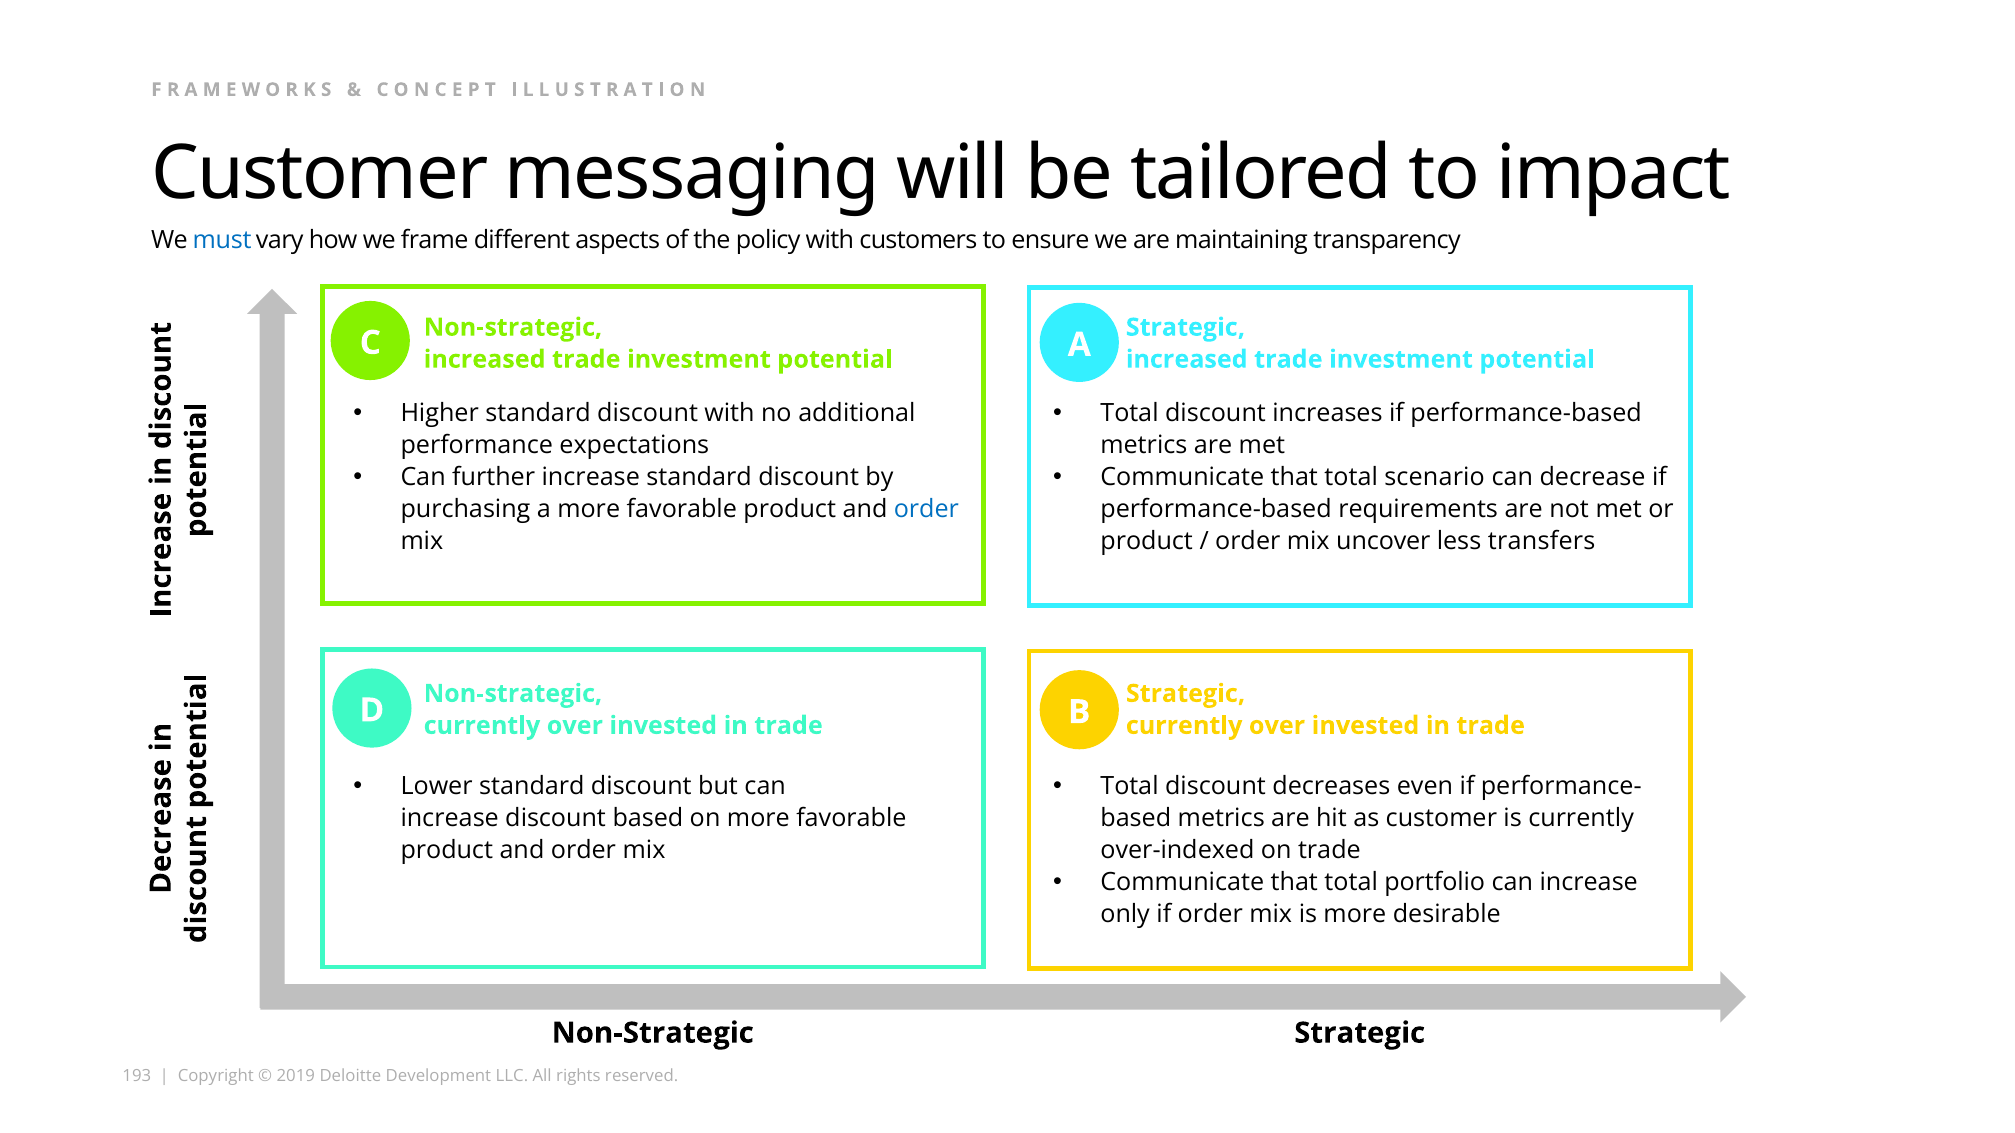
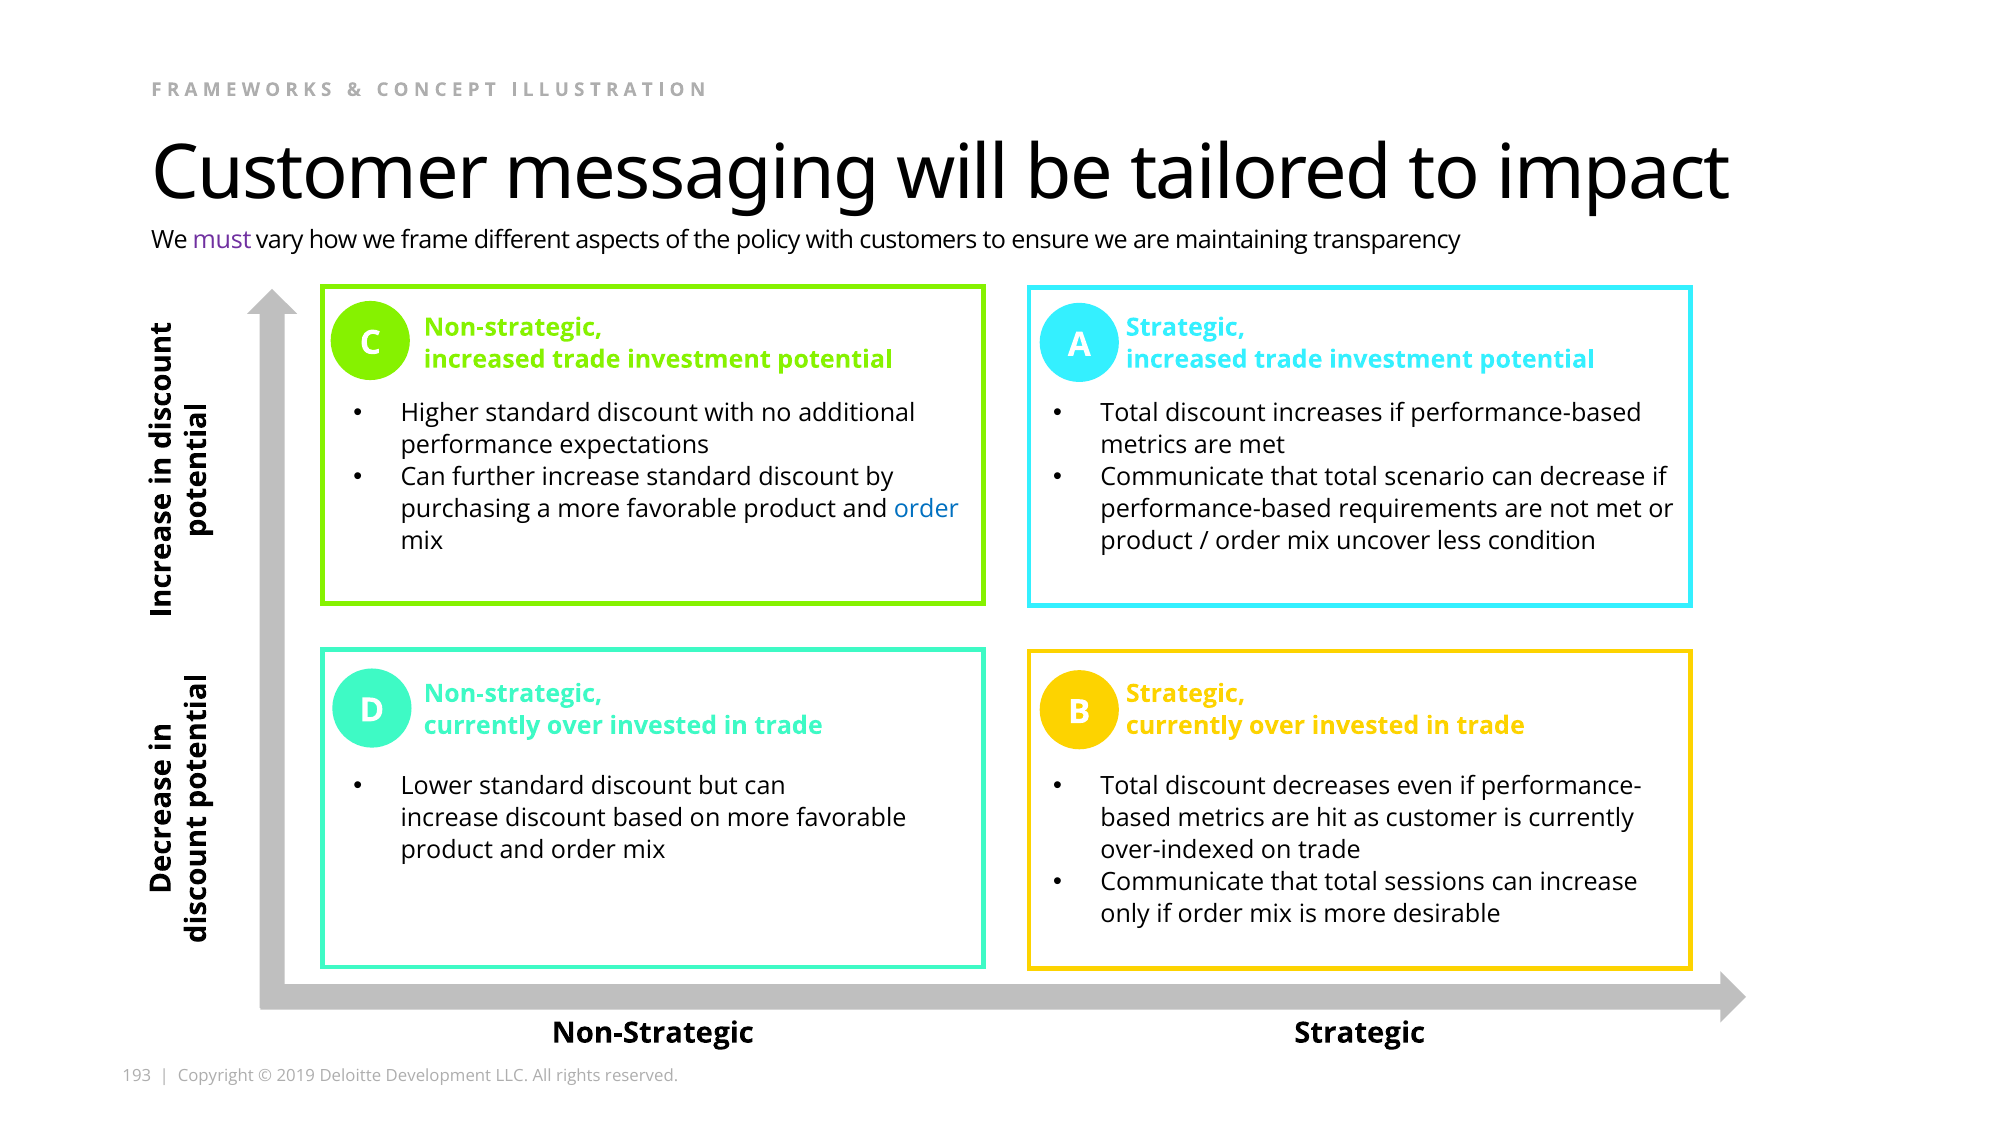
must colour: blue -> purple
transfers: transfers -> condition
portfolio: portfolio -> sessions
